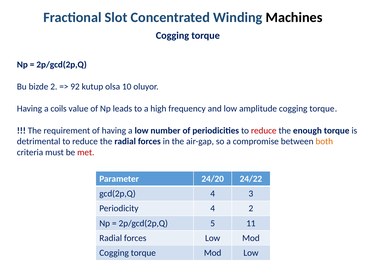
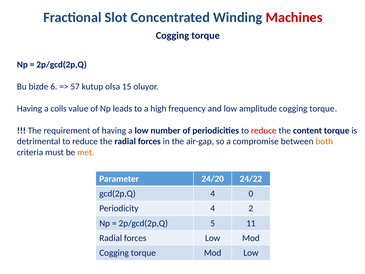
Machines colour: black -> red
bizde 2: 2 -> 6
92: 92 -> 57
10: 10 -> 15
enough: enough -> content
met colour: red -> orange
3: 3 -> 0
